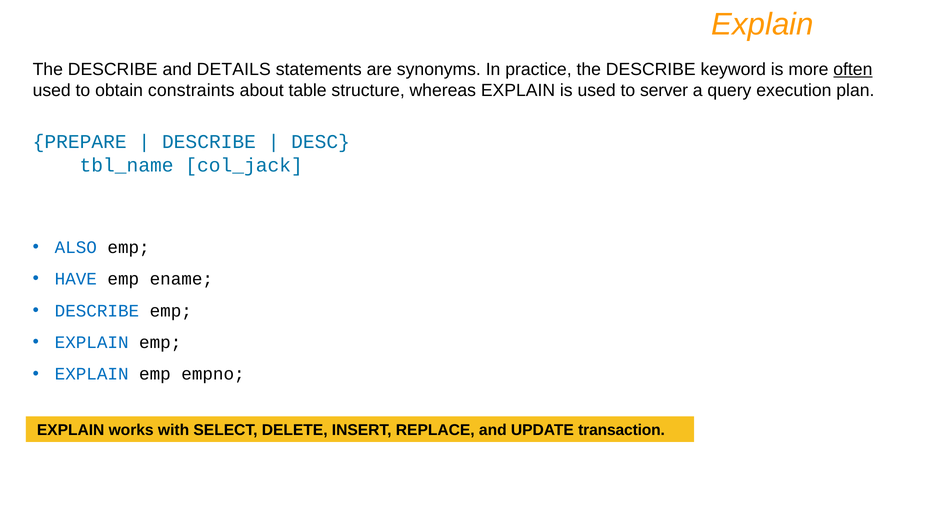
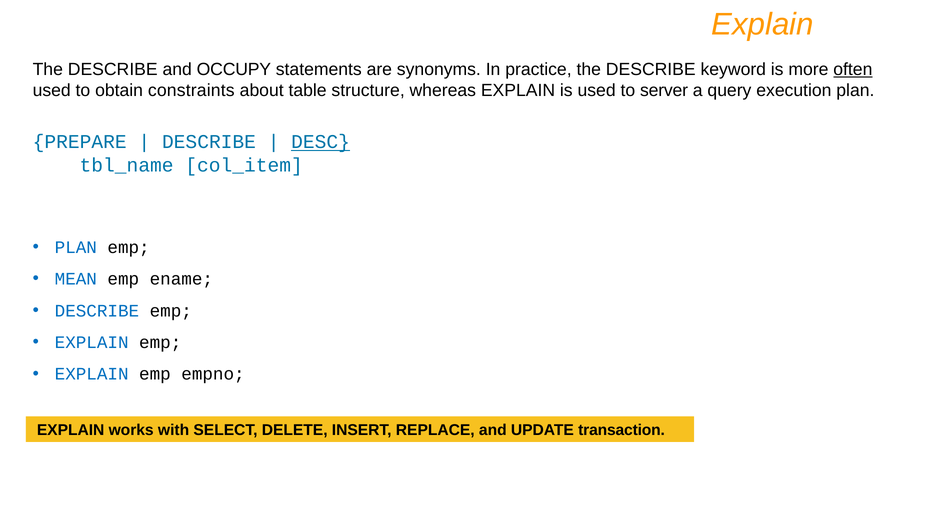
DETAILS: DETAILS -> OCCUPY
DESC underline: none -> present
col_jack: col_jack -> col_item
ALSO at (76, 247): ALSO -> PLAN
HAVE: HAVE -> MEAN
